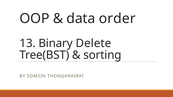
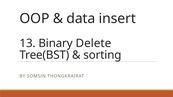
order: order -> insert
